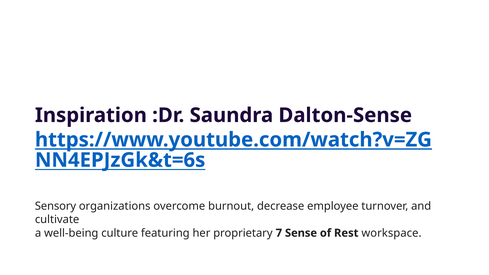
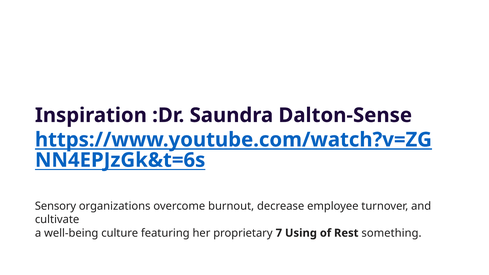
Sense: Sense -> Using
workspace: workspace -> something
